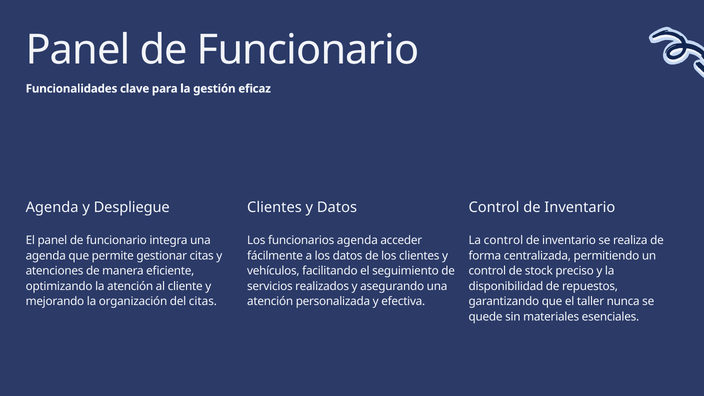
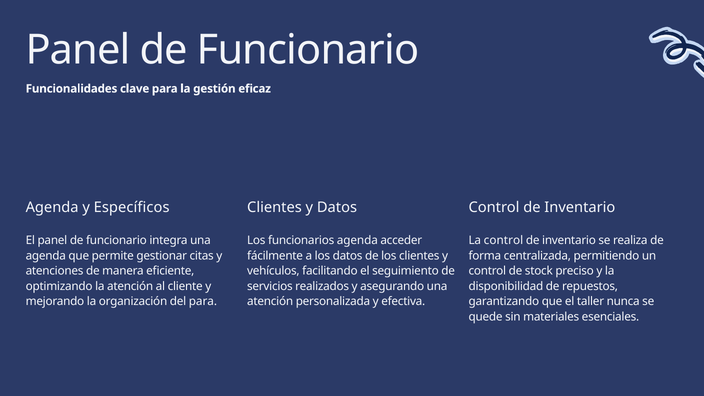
Despliegue: Despliegue -> Específicos
del citas: citas -> para
